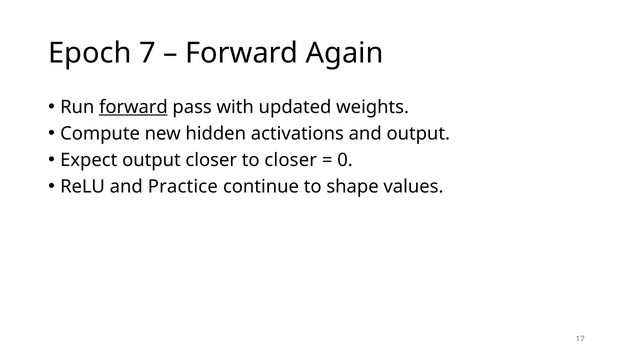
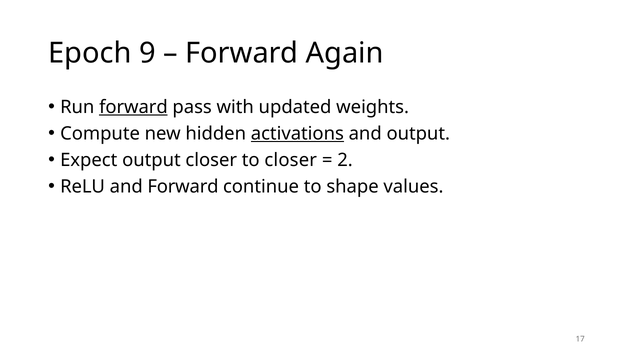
7: 7 -> 9
activations underline: none -> present
0: 0 -> 2
and Practice: Practice -> Forward
